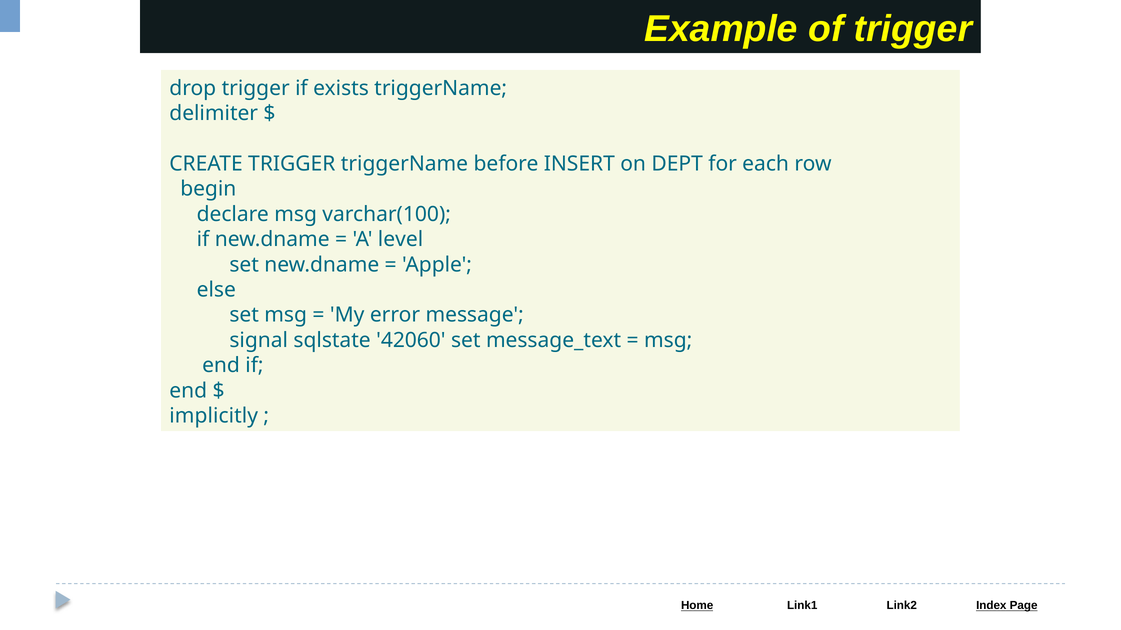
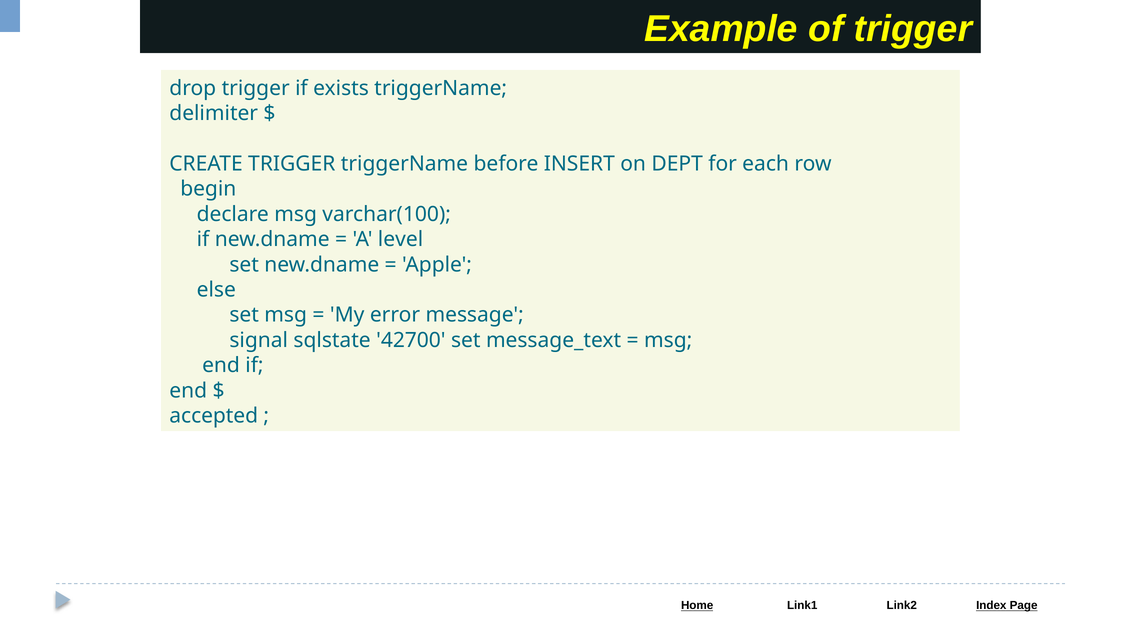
42060: 42060 -> 42700
implicitly: implicitly -> accepted
